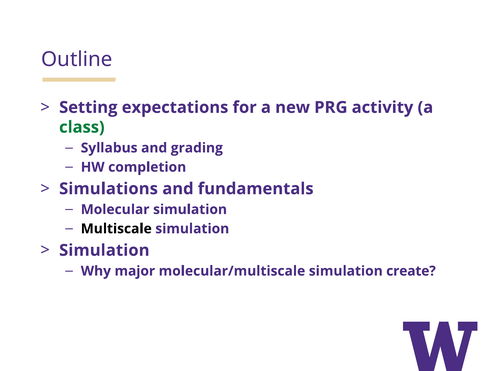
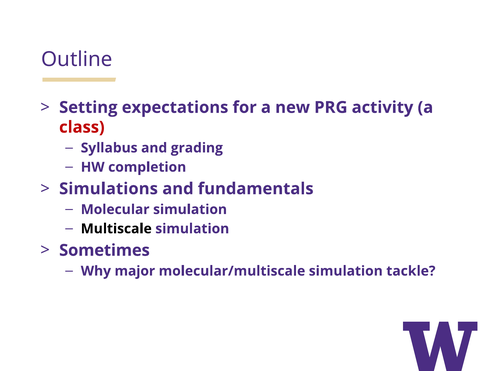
class colour: green -> red
Simulation at (104, 251): Simulation -> Sometimes
create: create -> tackle
